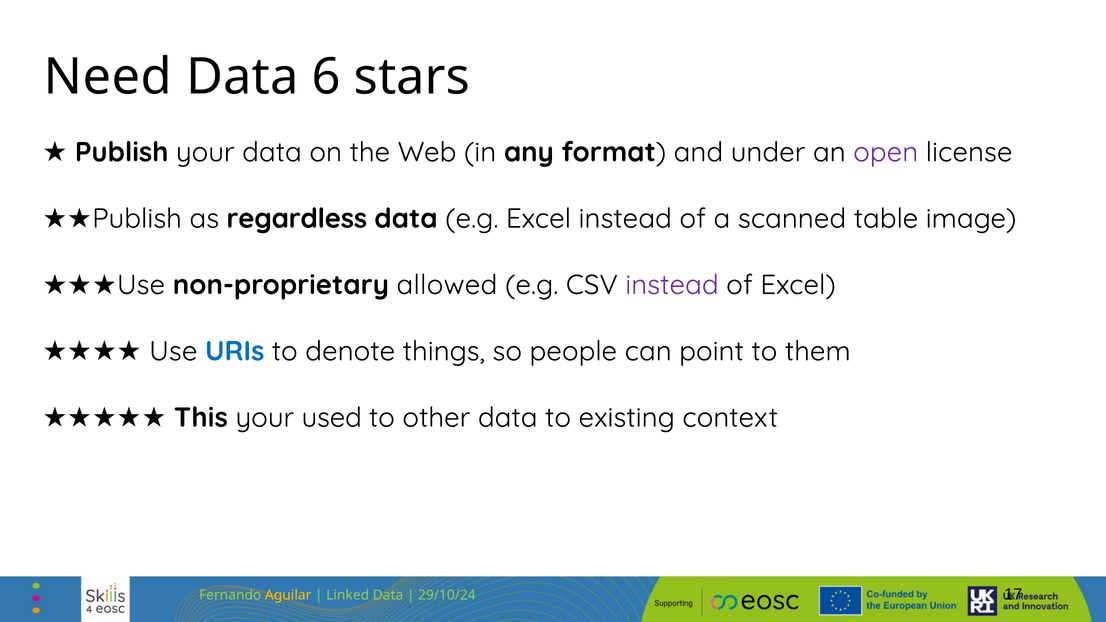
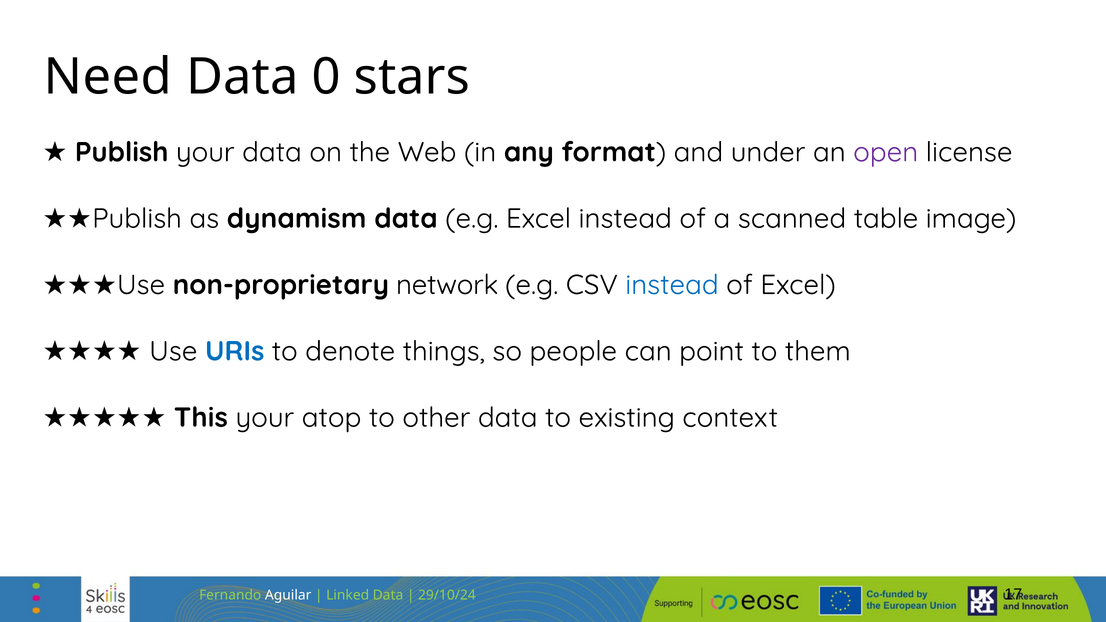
6: 6 -> 0
regardless: regardless -> dynamism
allowed: allowed -> network
instead at (672, 285) colour: purple -> blue
used: used -> atop
Aguilar colour: yellow -> white
